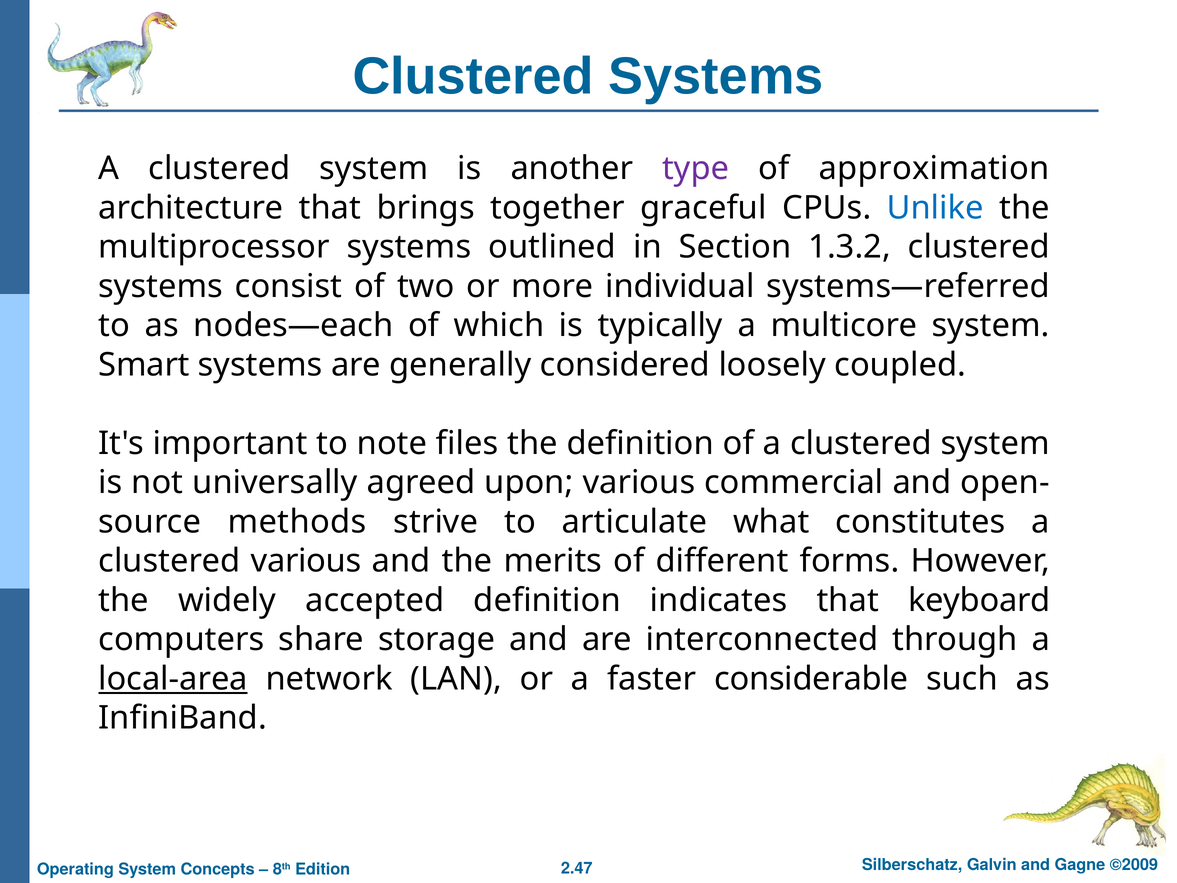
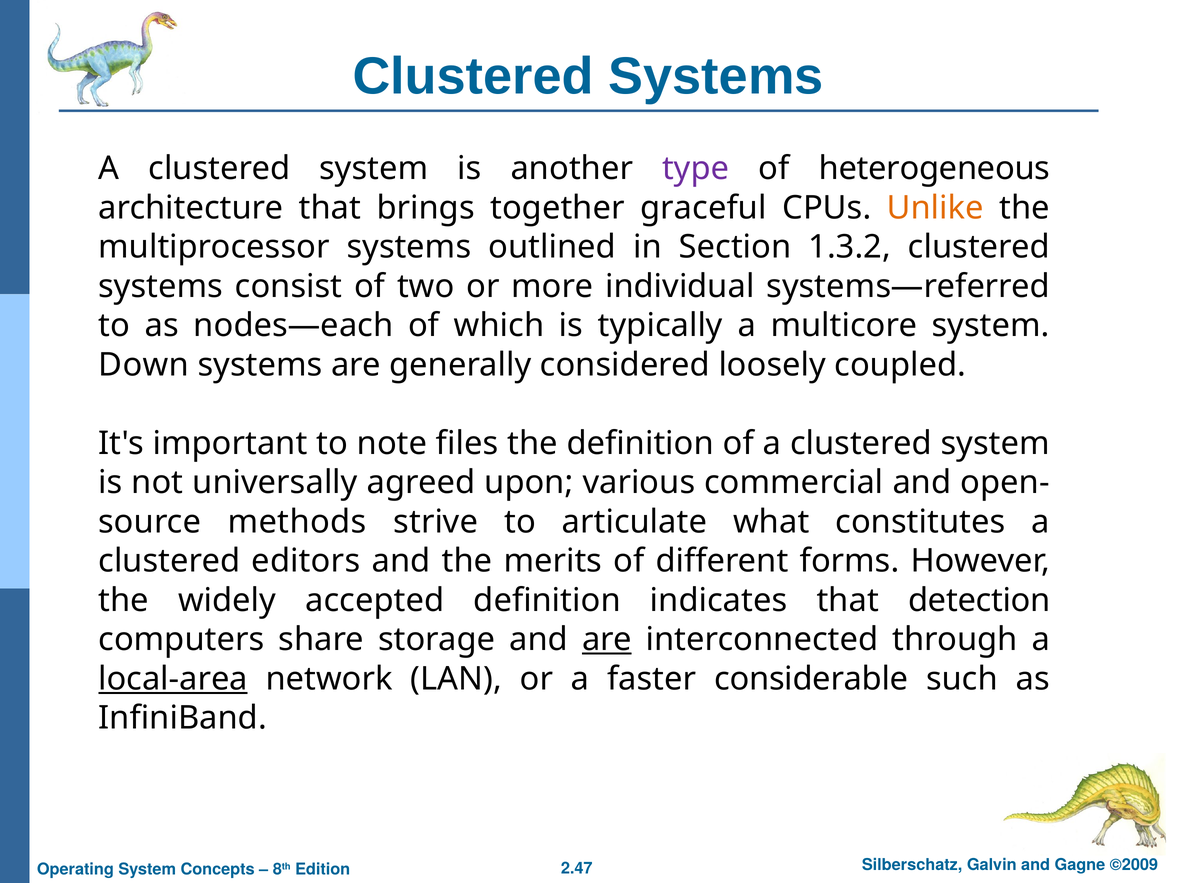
approximation: approximation -> heterogeneous
Unlike colour: blue -> orange
Smart: Smart -> Down
clustered various: various -> editors
keyboard: keyboard -> detection
are at (607, 639) underline: none -> present
